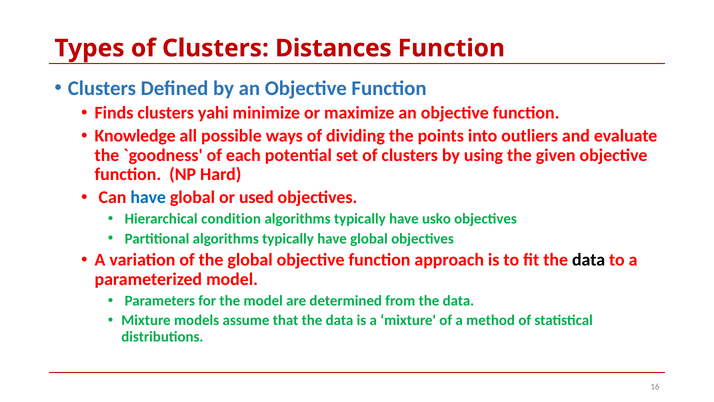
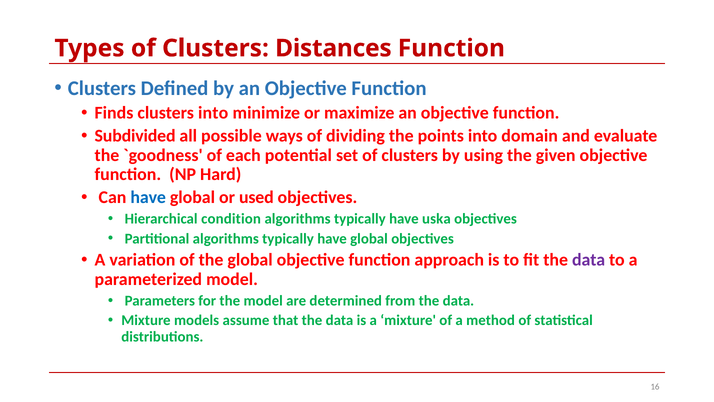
clusters yahi: yahi -> into
Knowledge: Knowledge -> Subdivided
outliers: outliers -> domain
usko: usko -> uska
data at (589, 260) colour: black -> purple
